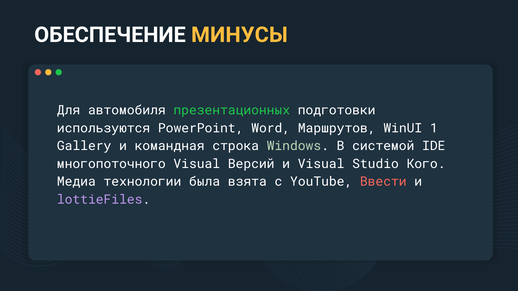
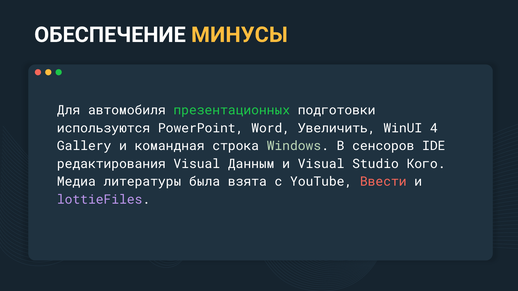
Маршрутов: Маршрутов -> Увеличить
1: 1 -> 4
системой: системой -> сенсоров
многопоточного: многопоточного -> редактирования
Версий: Версий -> Данным
технологии: технологии -> литературы
